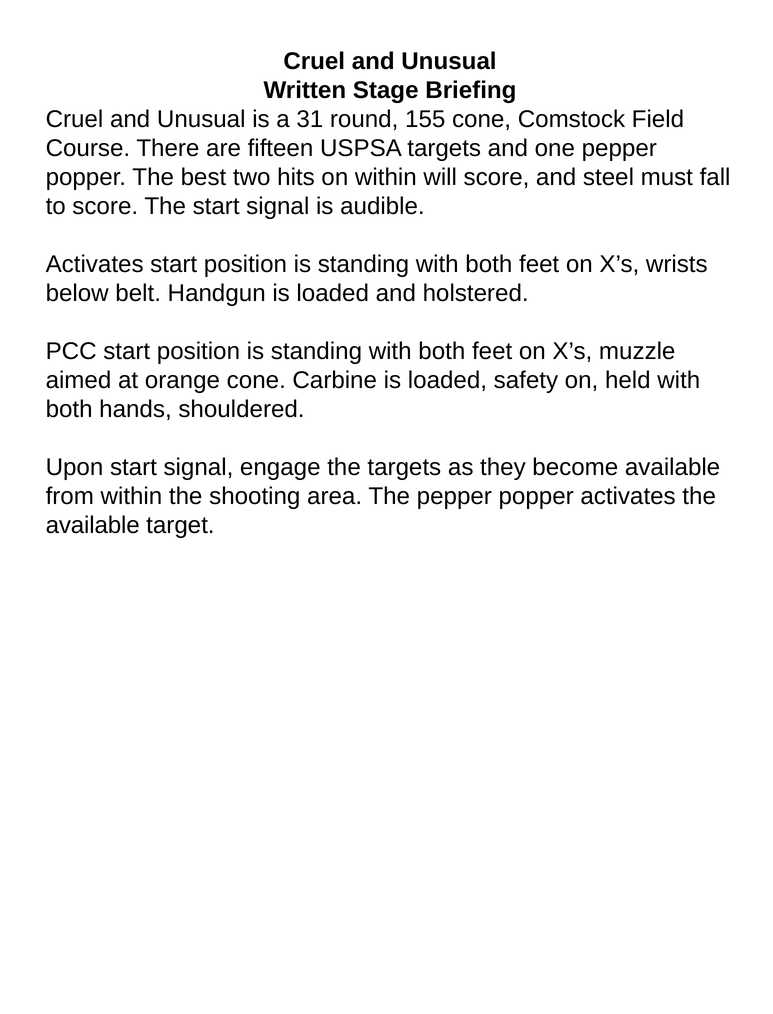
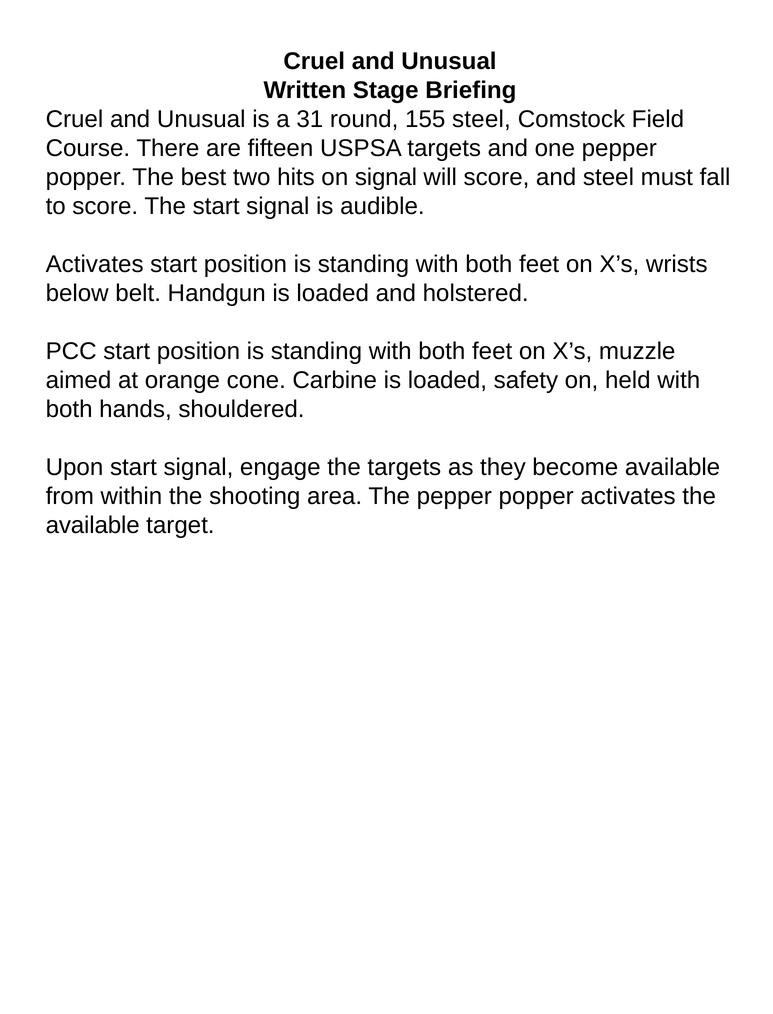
155 cone: cone -> steel
on within: within -> signal
